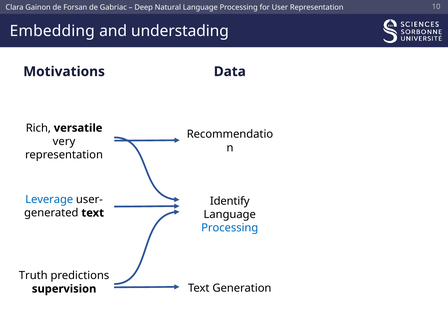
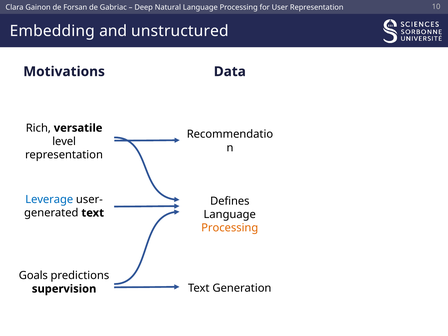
understading: understading -> unstructured
very: very -> level
Identify: Identify -> Defines
Processing at (230, 228) colour: blue -> orange
Truth: Truth -> Goals
